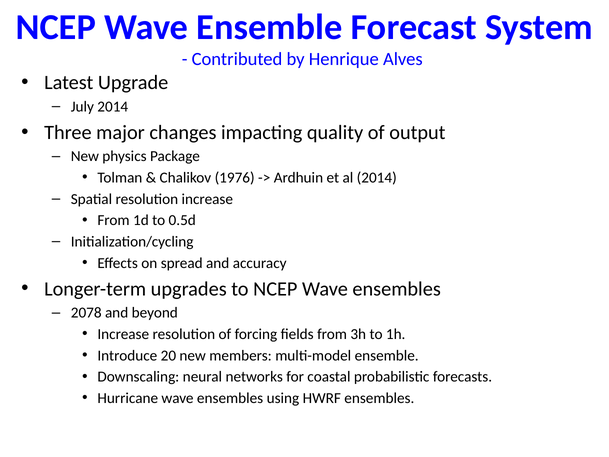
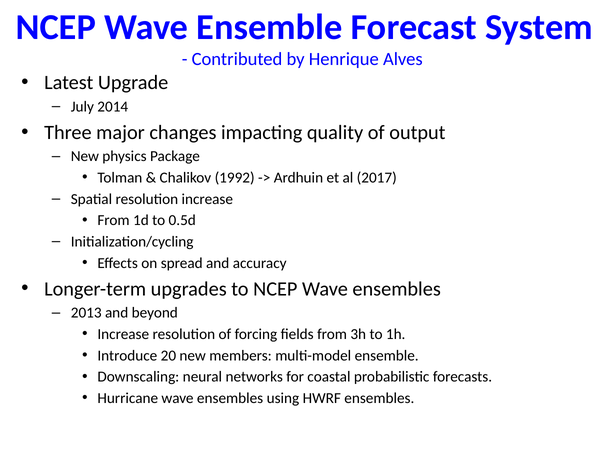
1976: 1976 -> 1992
al 2014: 2014 -> 2017
2078: 2078 -> 2013
